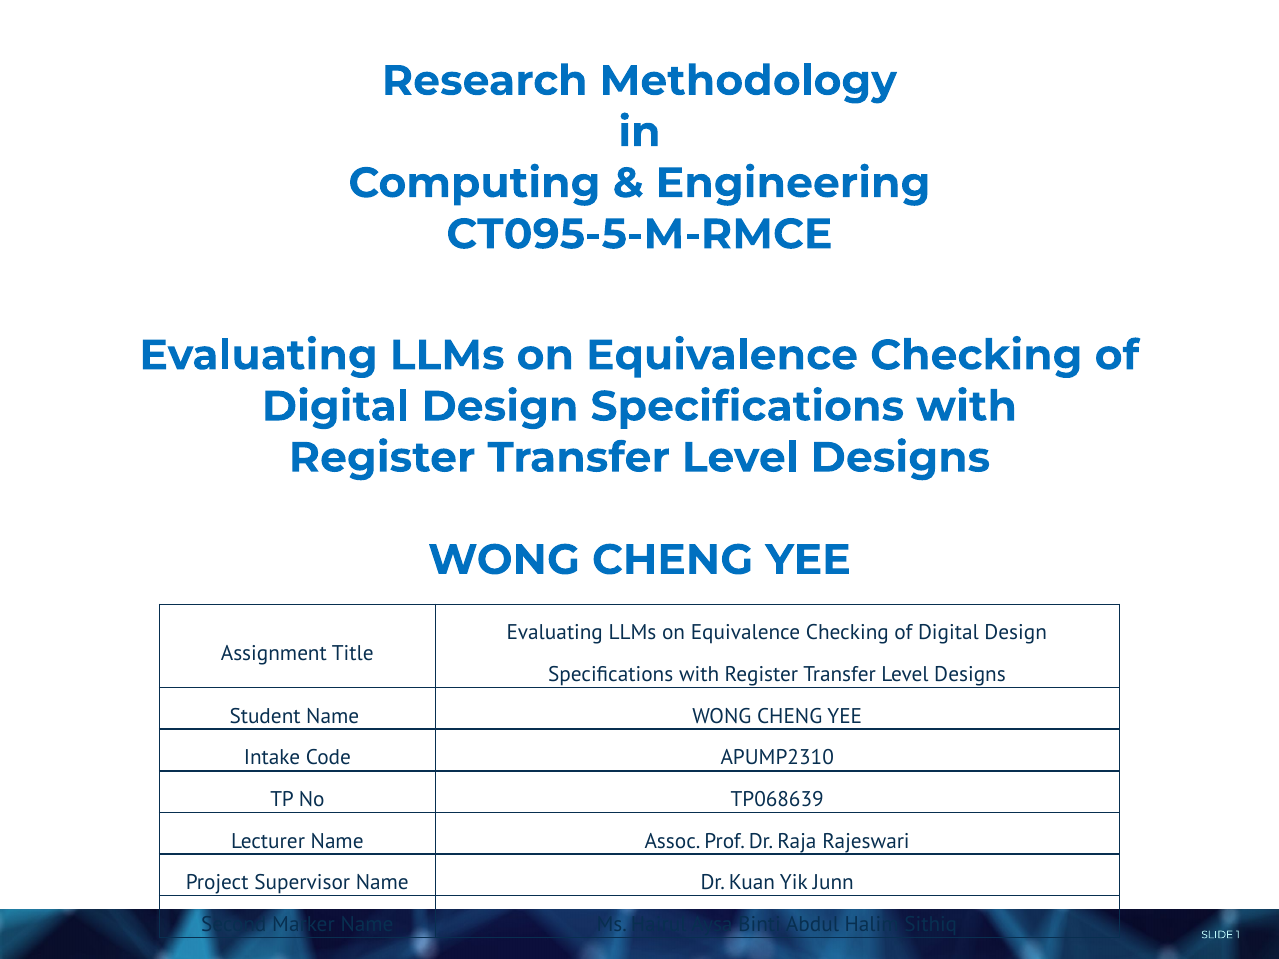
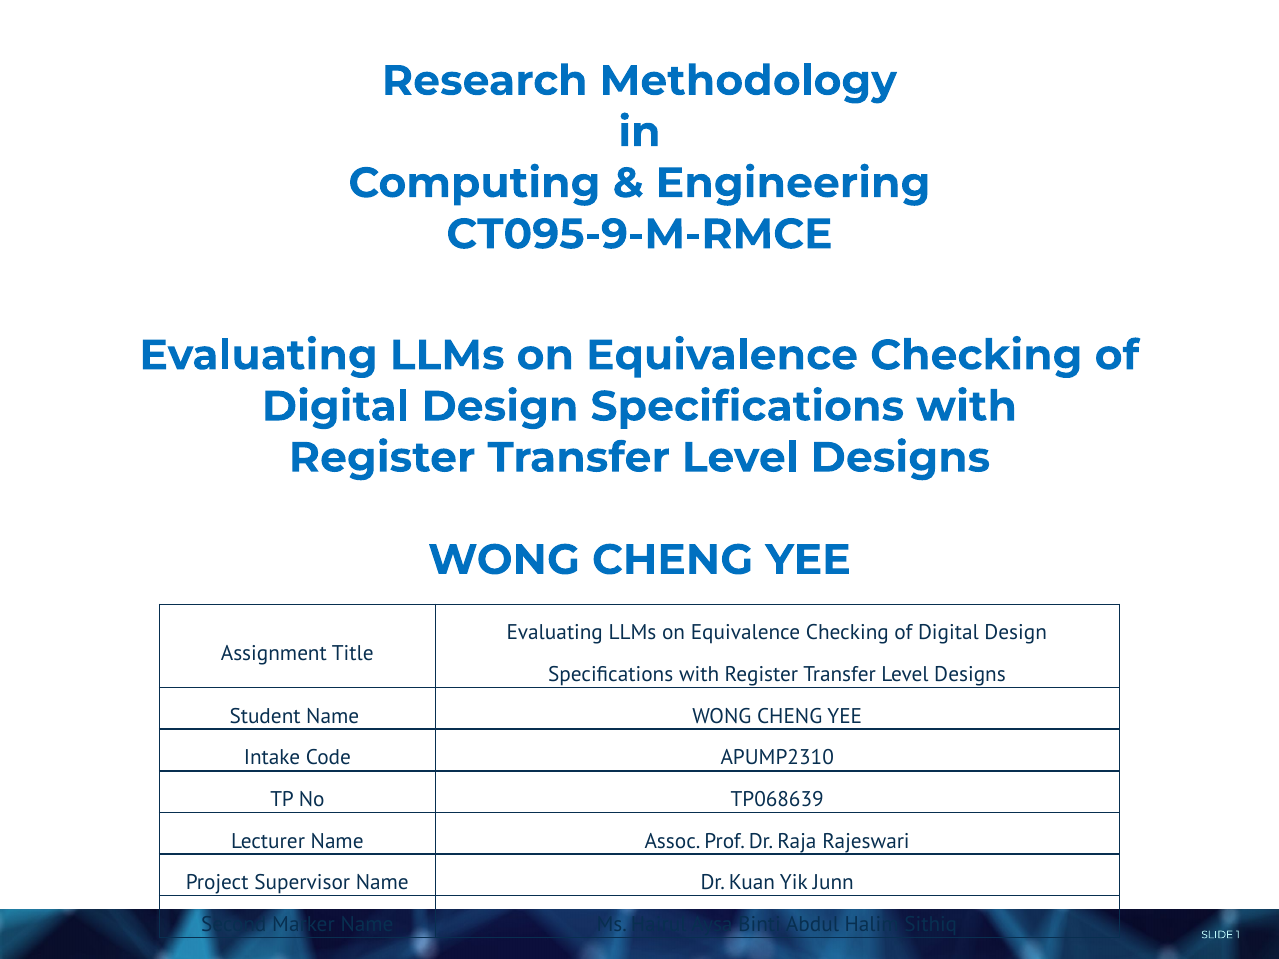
CT095-5-M-RMCE: CT095-5-M-RMCE -> CT095-9-M-RMCE
